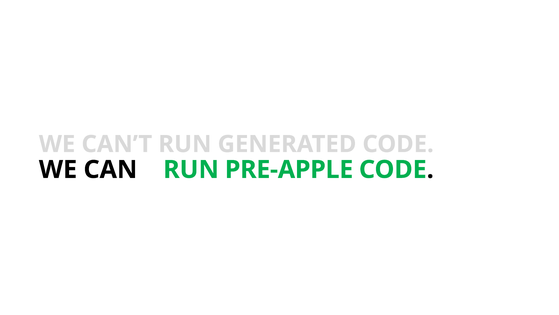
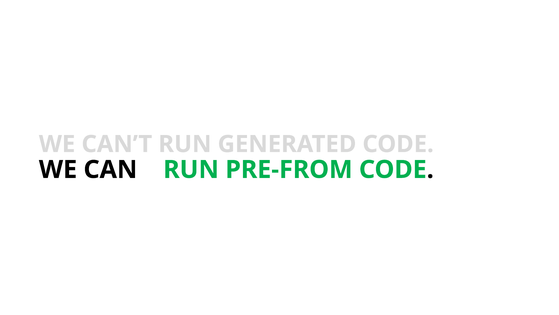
PRE-APPLE: PRE-APPLE -> PRE-FROM
